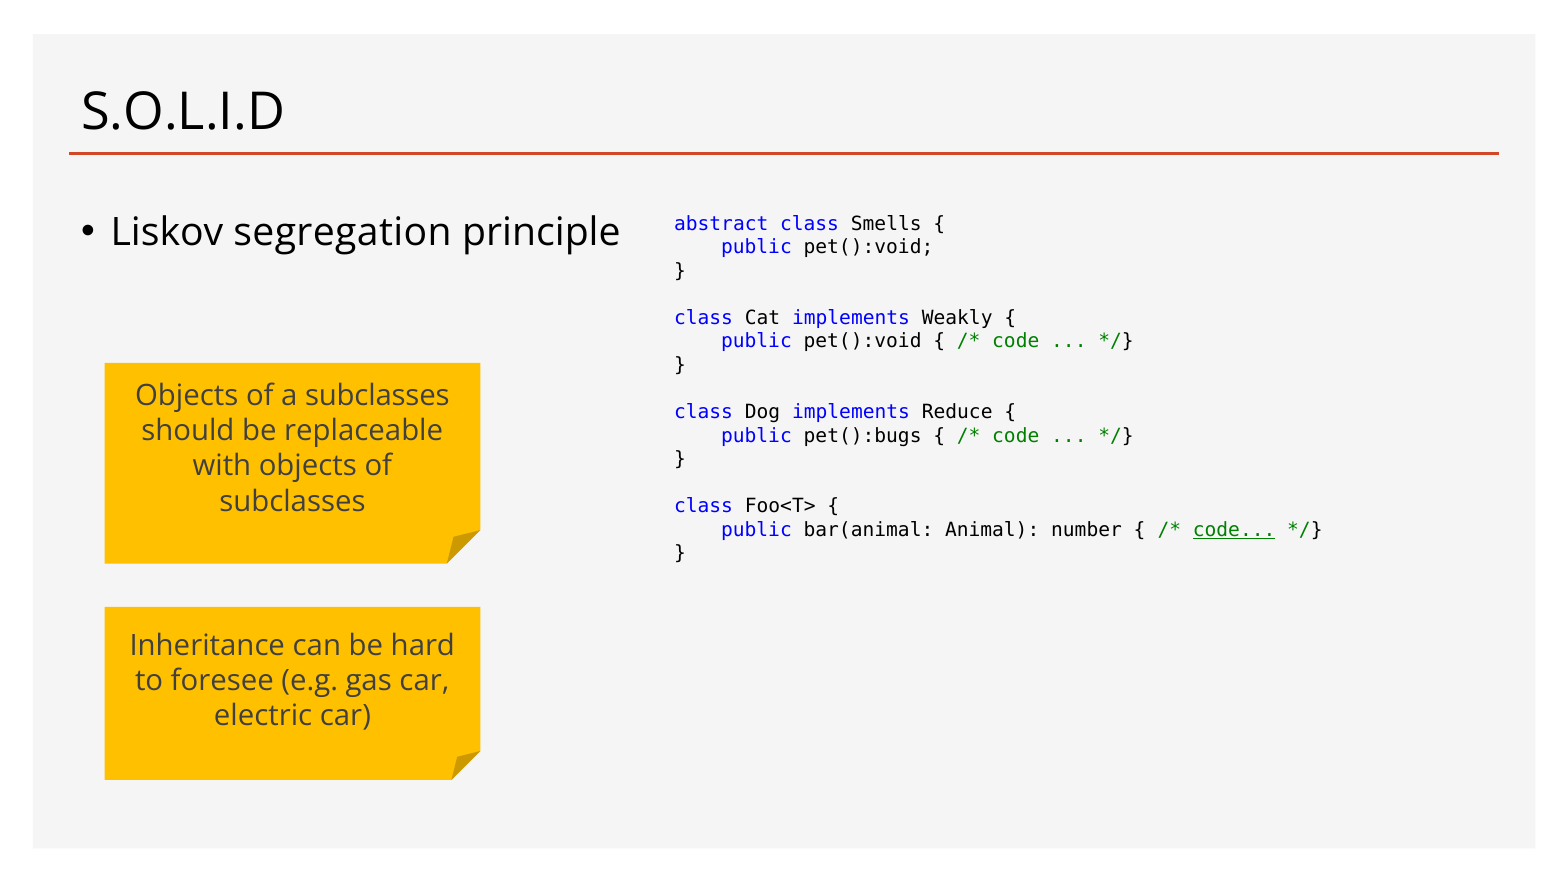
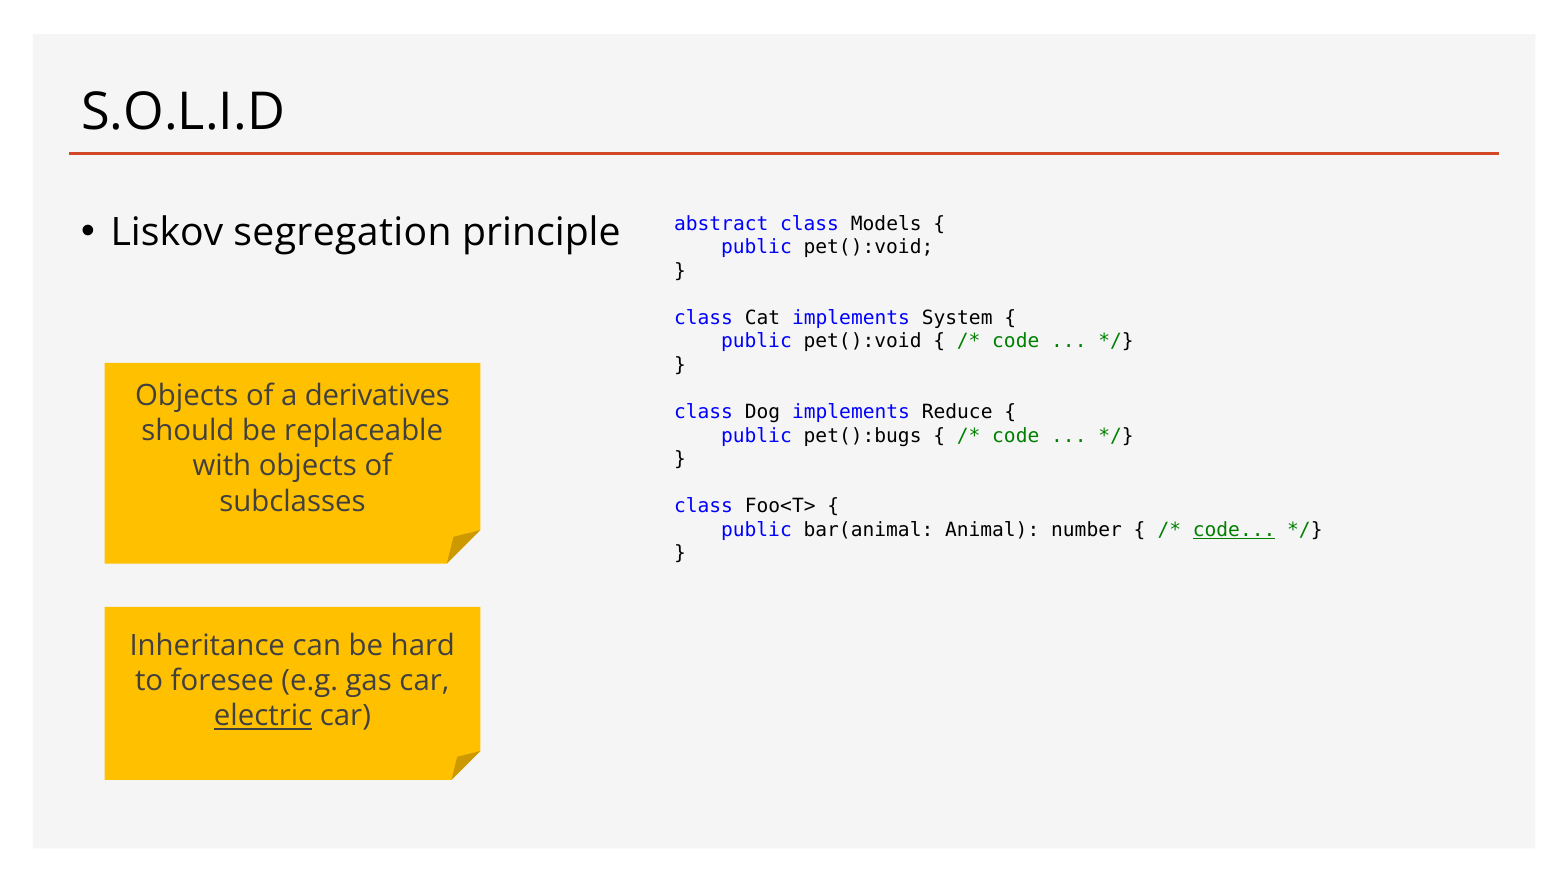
Smells: Smells -> Models
Weakly: Weakly -> System
a subclasses: subclasses -> derivatives
electric underline: none -> present
